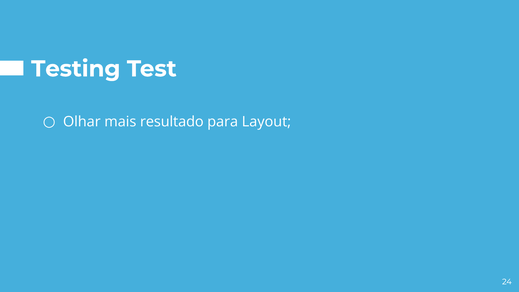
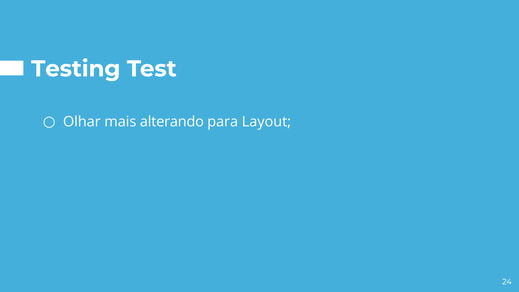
resultado: resultado -> alterando
